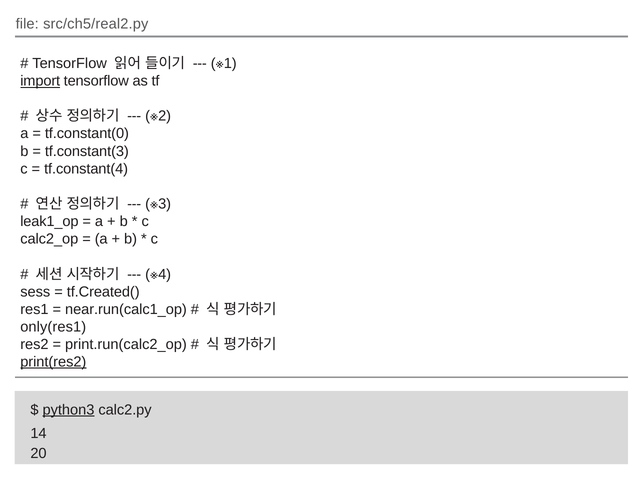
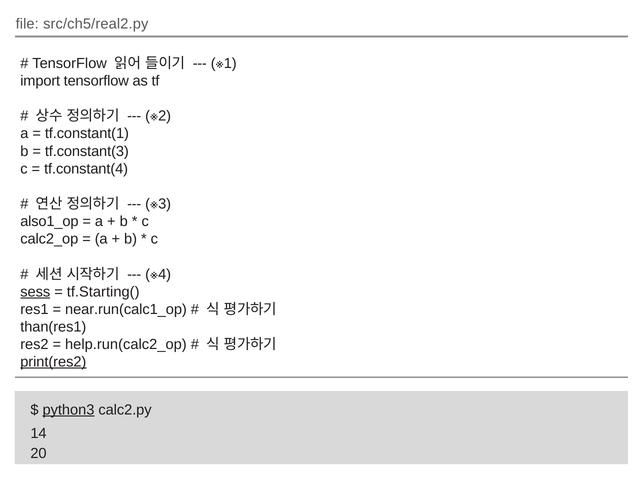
import underline: present -> none
tf.constant(0: tf.constant(0 -> tf.constant(1
leak1_op: leak1_op -> also1_op
sess underline: none -> present
tf.Created(: tf.Created( -> tf.Starting(
only(res1: only(res1 -> than(res1
print.run(calc2_op: print.run(calc2_op -> help.run(calc2_op
